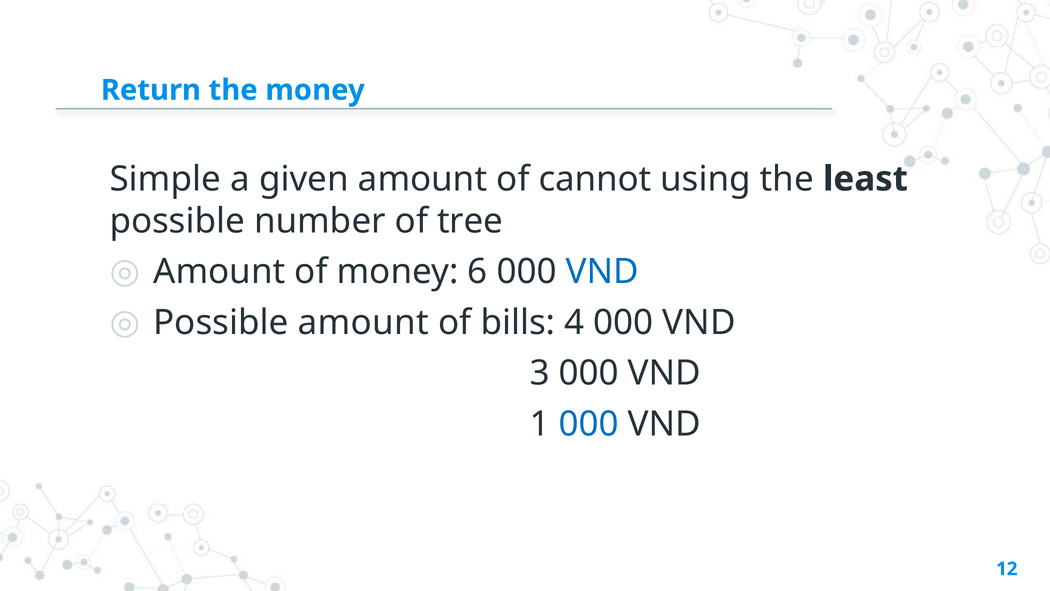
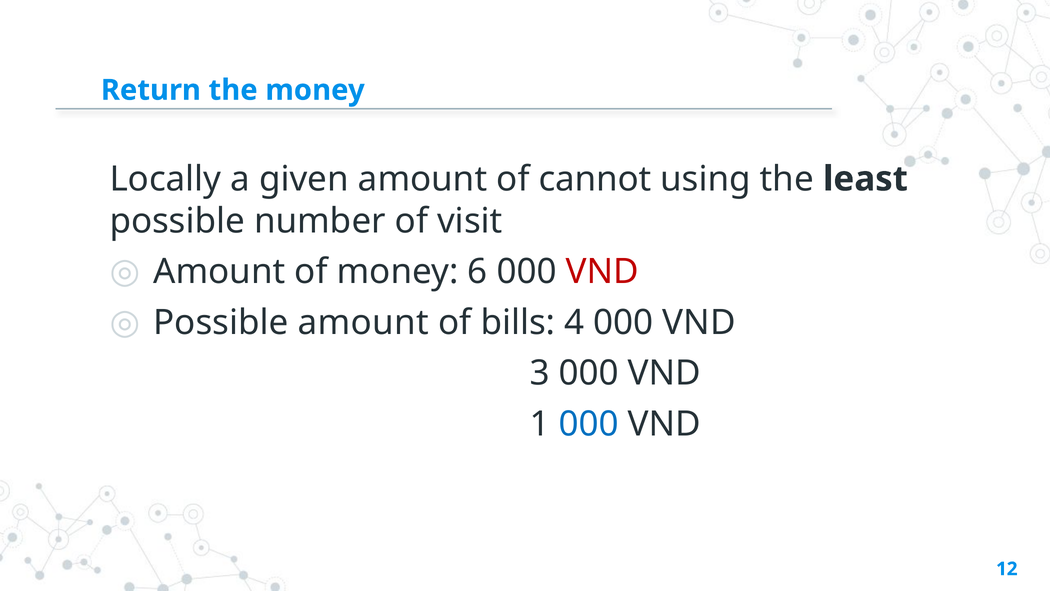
Simple: Simple -> Locally
tree: tree -> visit
VND at (602, 272) colour: blue -> red
